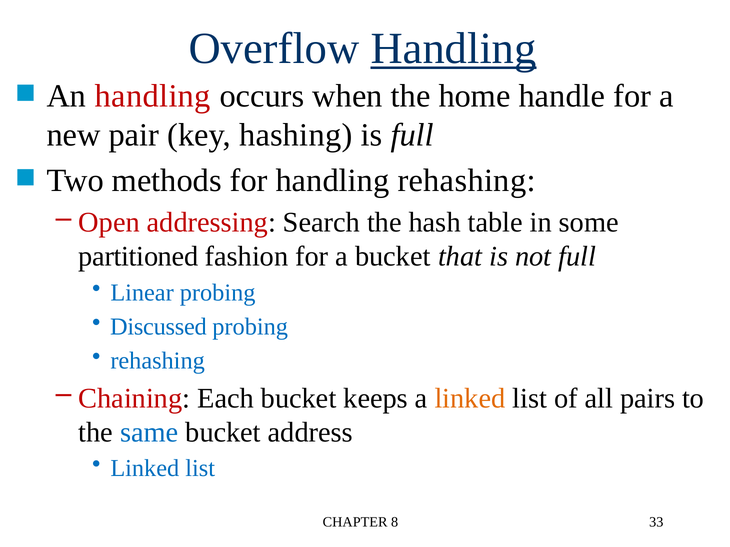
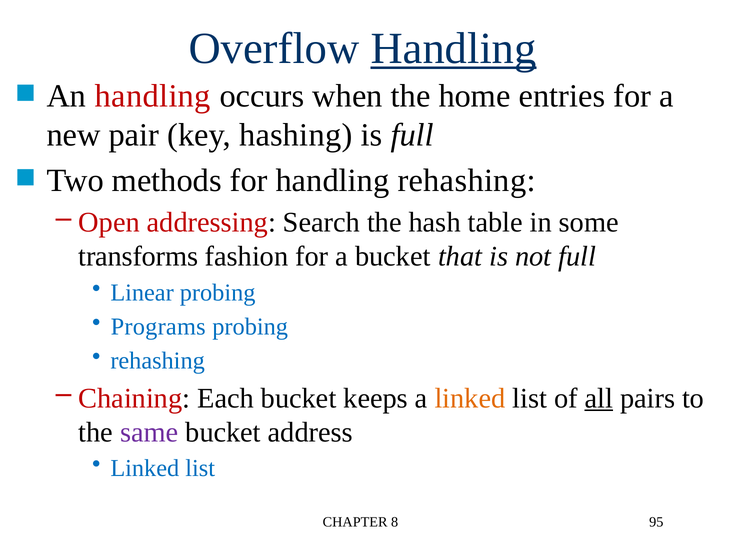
handle: handle -> entries
partitioned: partitioned -> transforms
Discussed: Discussed -> Programs
all underline: none -> present
same colour: blue -> purple
33: 33 -> 95
